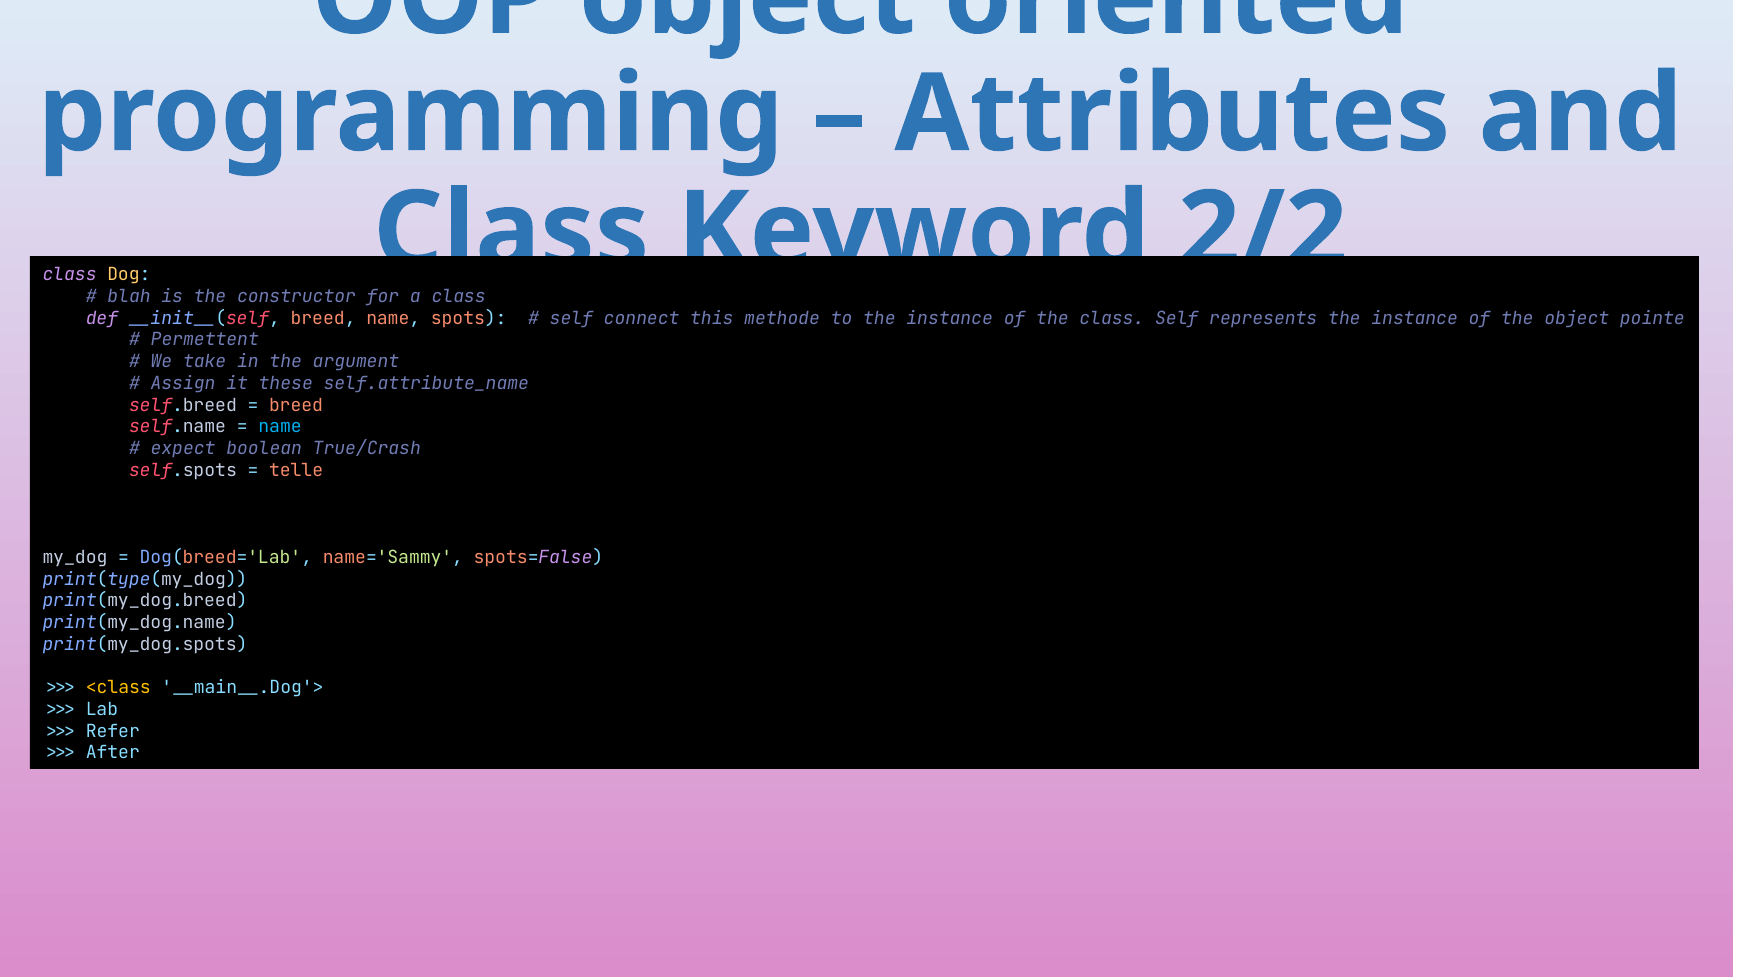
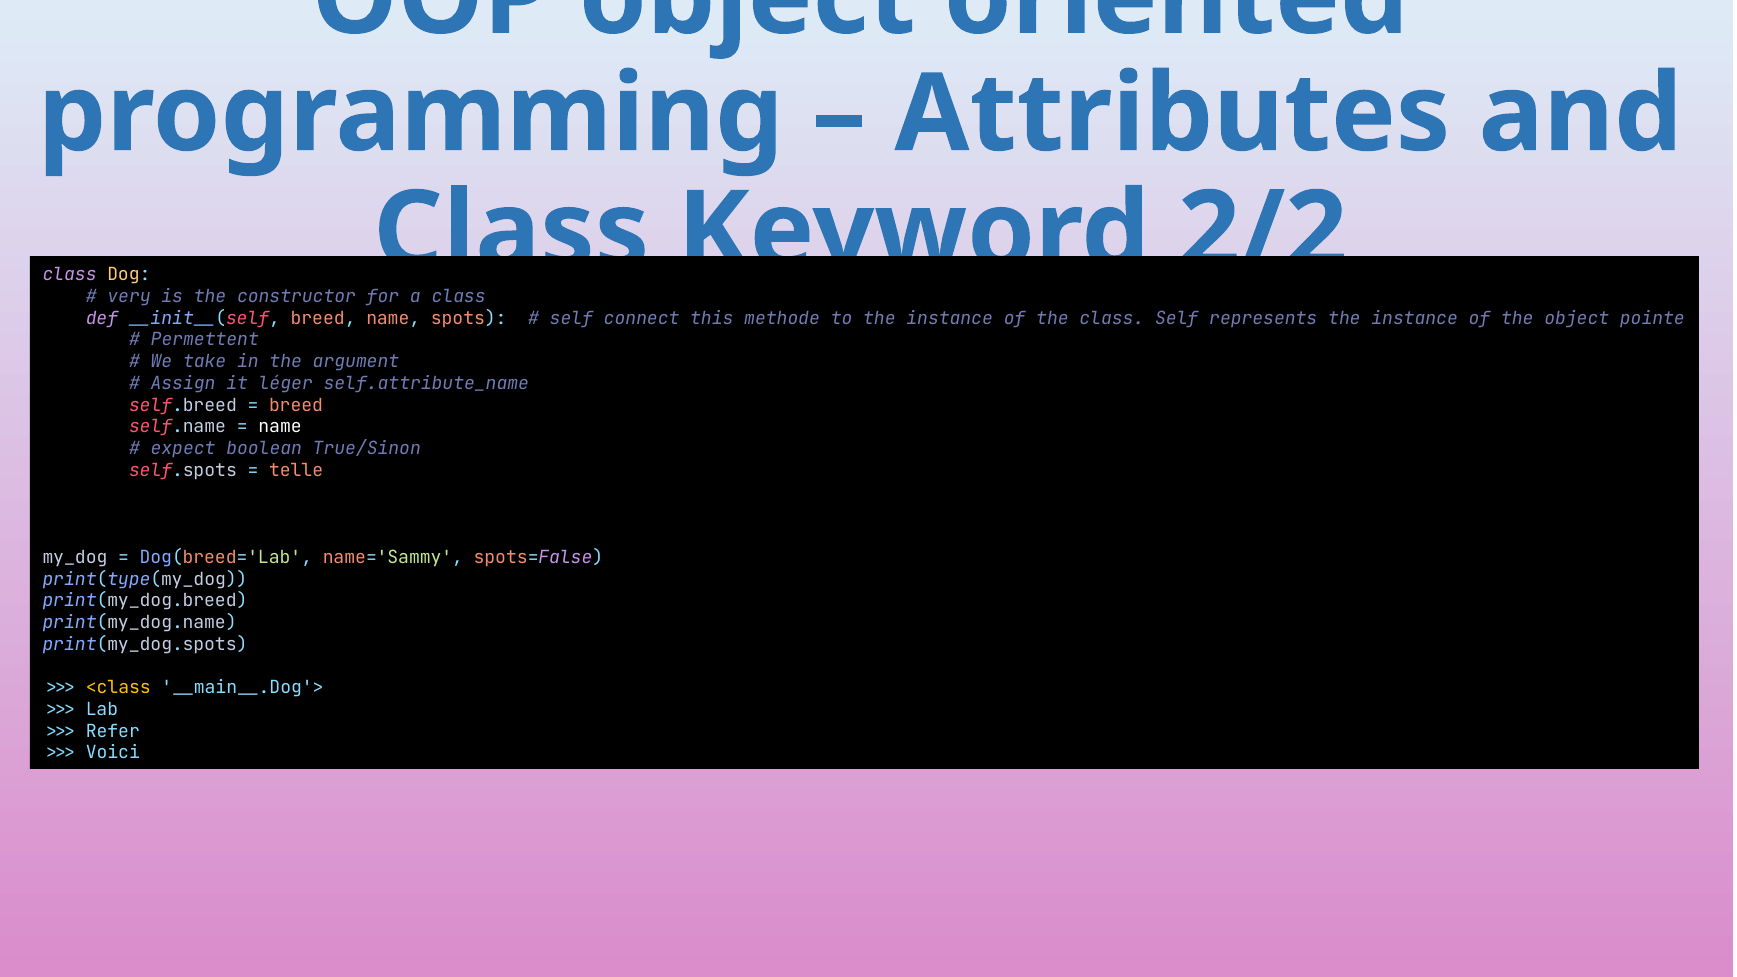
blah: blah -> very
these: these -> léger
name at (280, 427) colour: light blue -> white
True/Crash: True/Crash -> True/Sinon
After: After -> Voici
